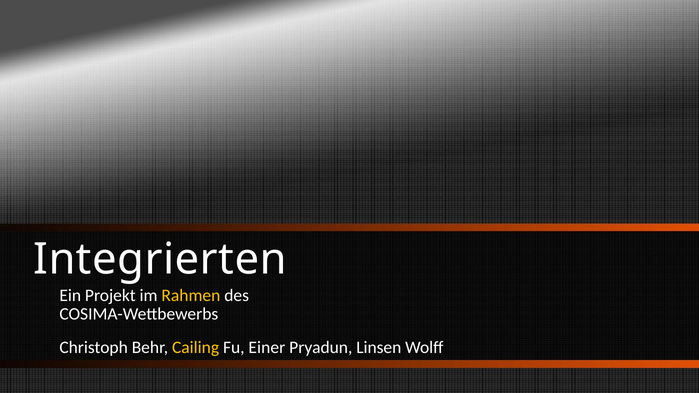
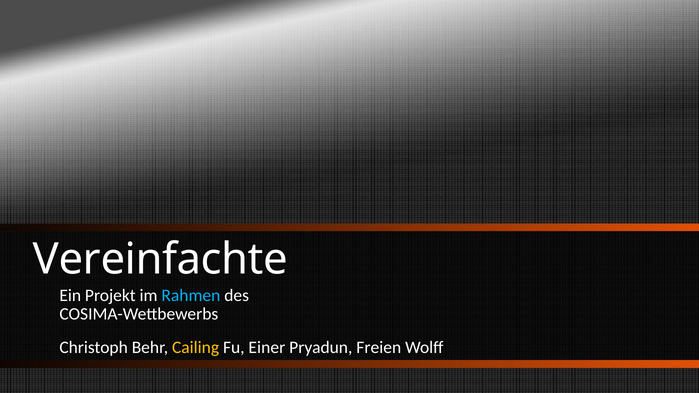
Integrierten: Integrierten -> Vereinfachte
Rahmen colour: yellow -> light blue
Linsen: Linsen -> Freien
